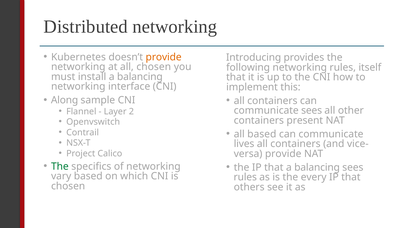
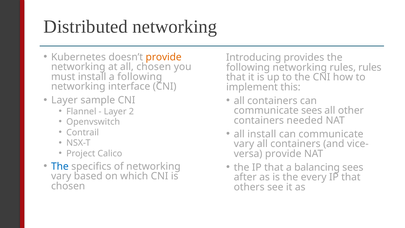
rules itself: itself -> rules
install a balancing: balancing -> following
Along at (65, 100): Along -> Layer
present: present -> needed
all based: based -> install
lives at (244, 144): lives -> vary
The at (60, 166) colour: green -> blue
rules at (245, 177): rules -> after
